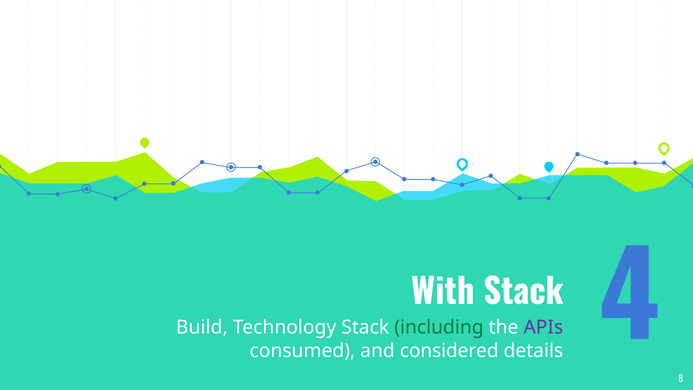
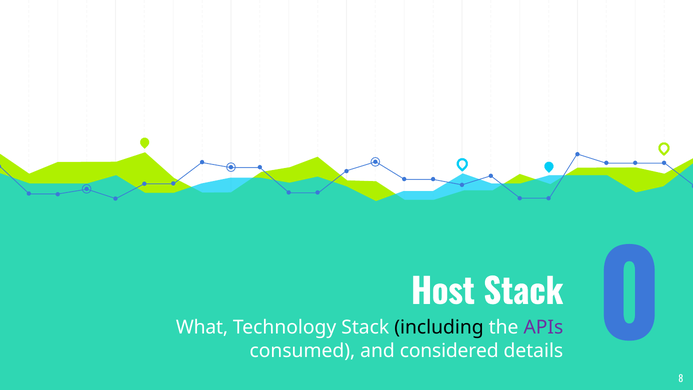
With: With -> Host
Build: Build -> What
including colour: green -> black
4: 4 -> 0
